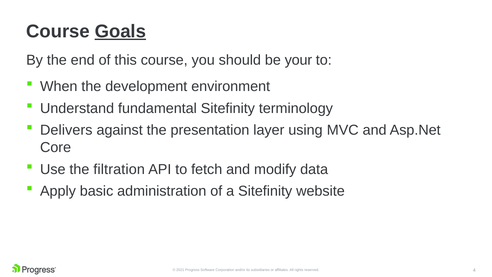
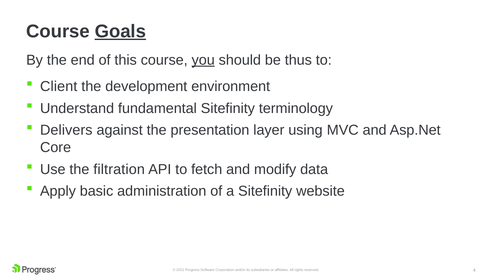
you underline: none -> present
your: your -> thus
When: When -> Client
